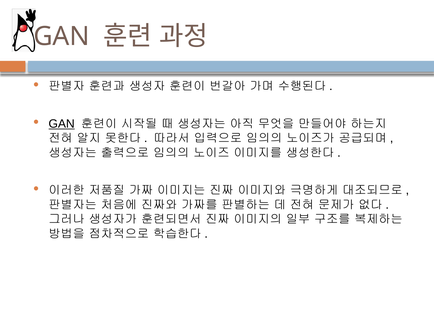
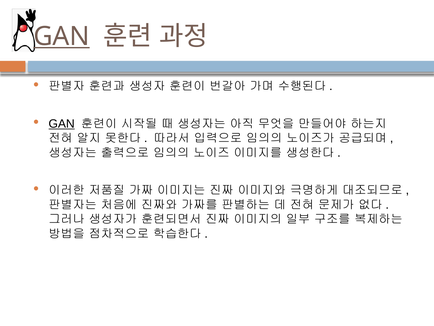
GAN at (62, 36) underline: none -> present
